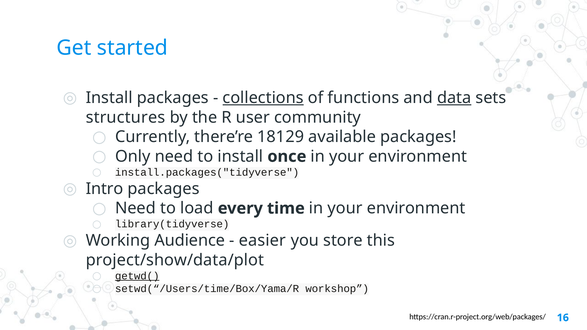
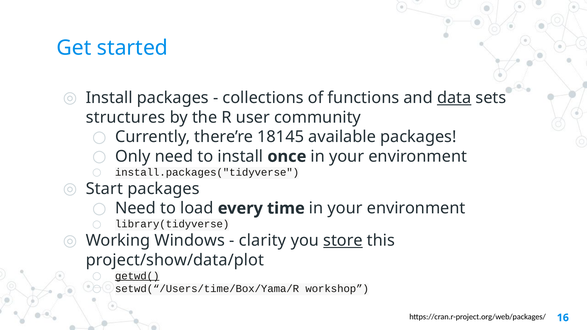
collections underline: present -> none
18129: 18129 -> 18145
Intro: Intro -> Start
Audience: Audience -> Windows
easier: easier -> clarity
store underline: none -> present
